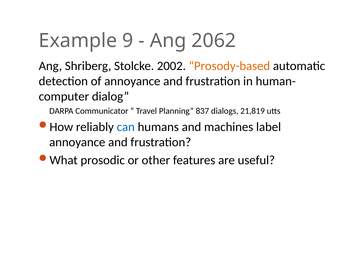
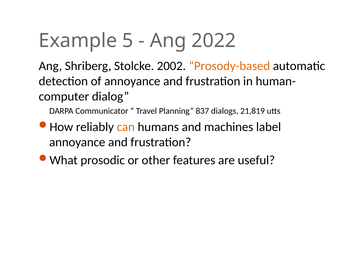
9: 9 -> 5
2062: 2062 -> 2022
can colour: blue -> orange
